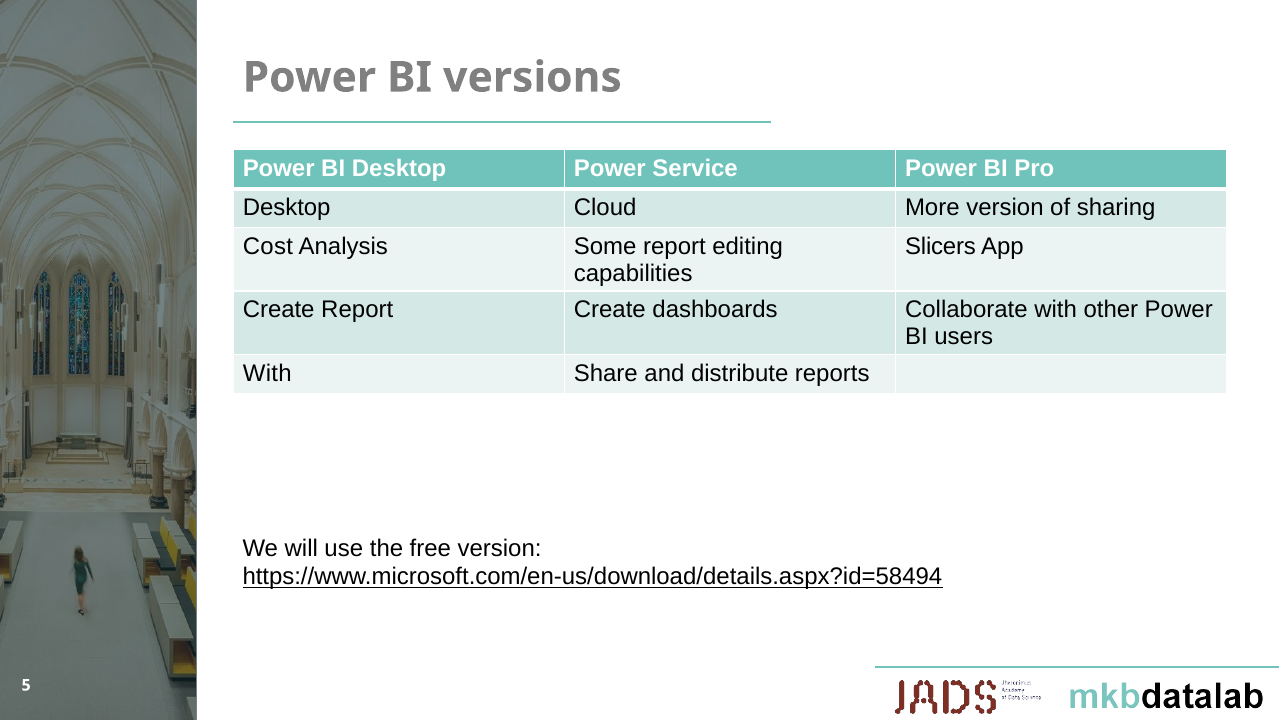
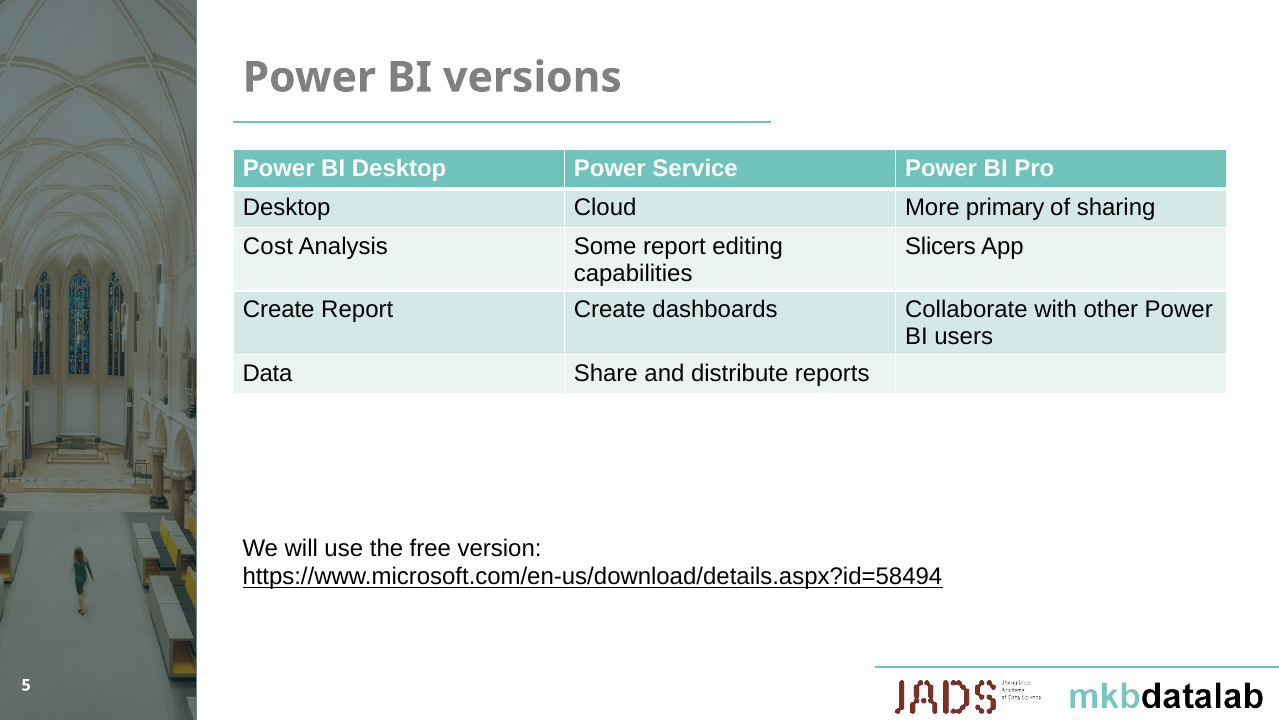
More version: version -> primary
With at (267, 373): With -> Data
